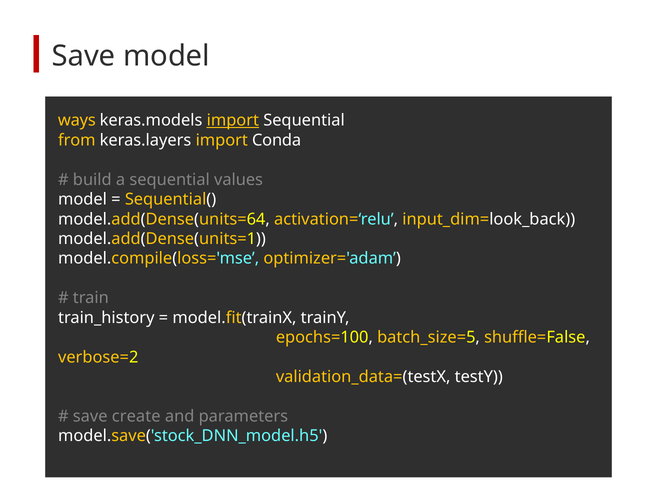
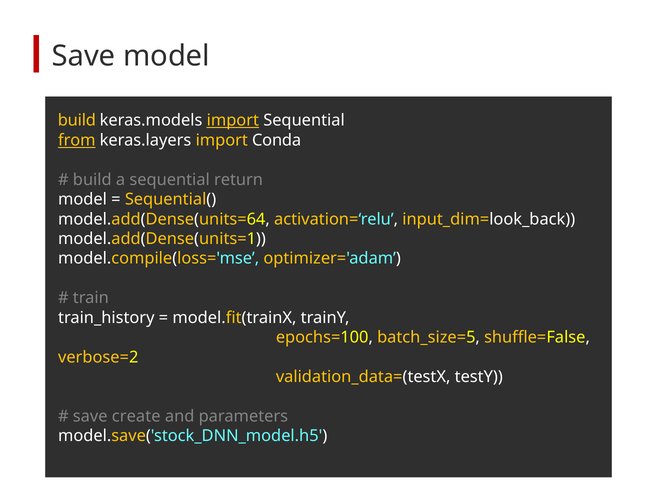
ways at (77, 120): ways -> build
from underline: none -> present
values: values -> return
